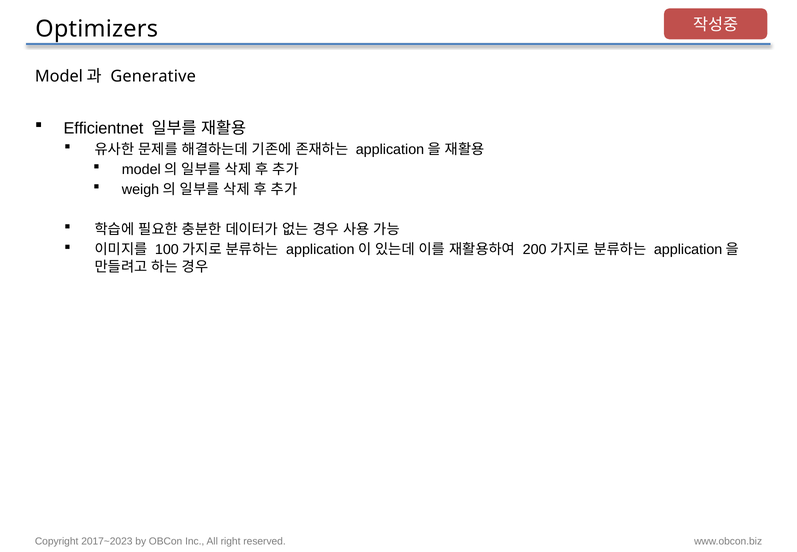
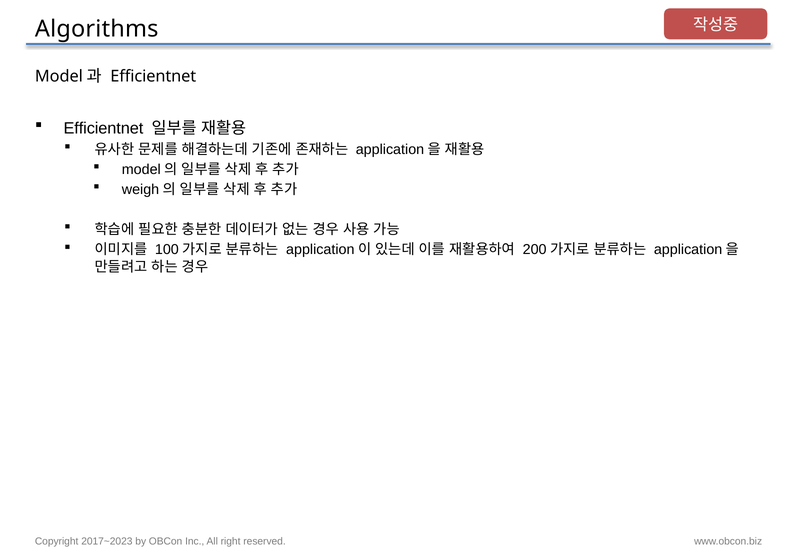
Optimizers: Optimizers -> Algorithms
Generative at (153, 76): Generative -> Efficientnet
